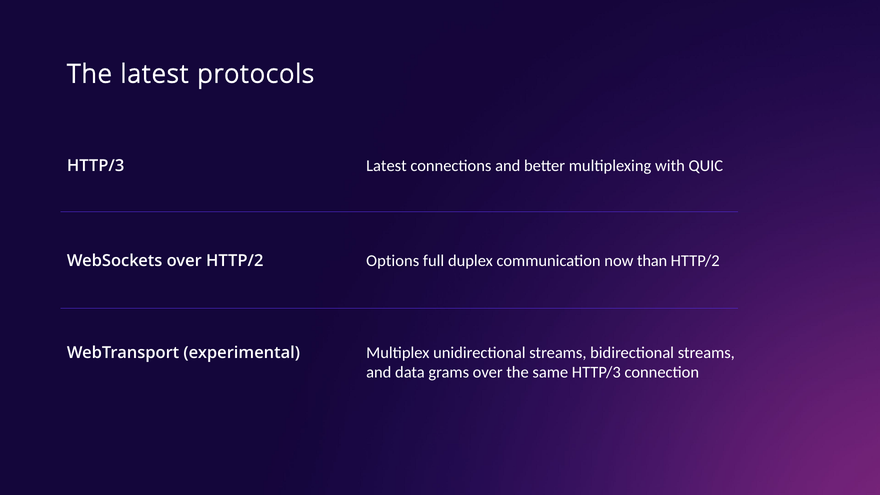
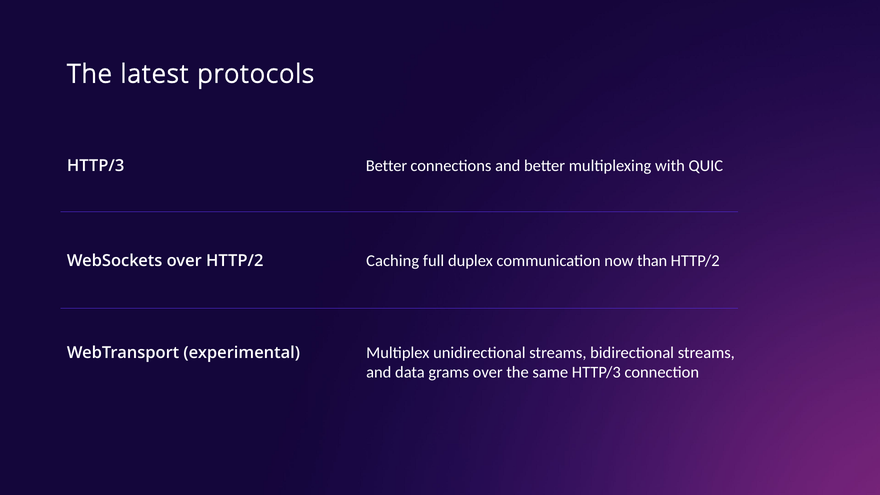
Latest at (386, 166): Latest -> Better
Options: Options -> Caching
